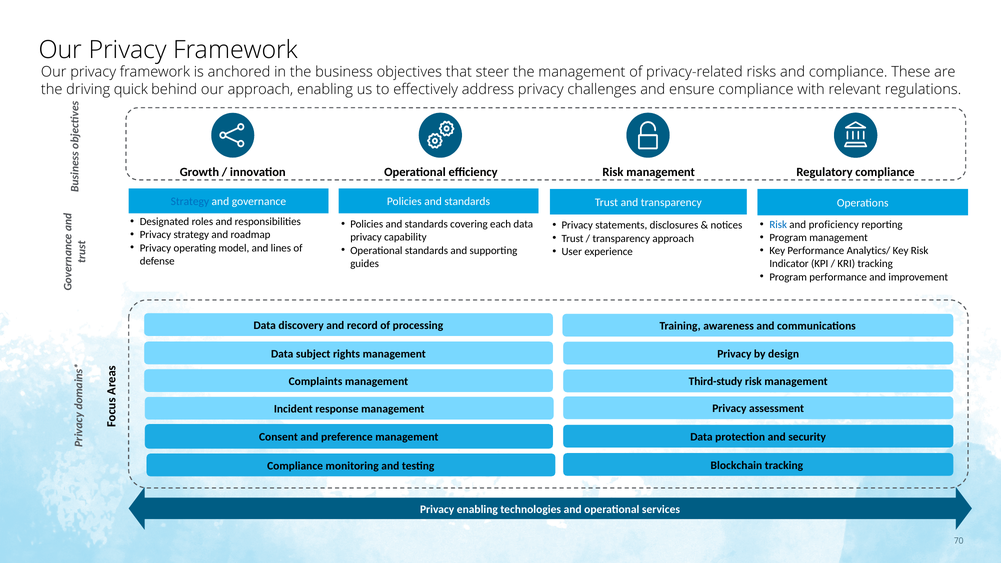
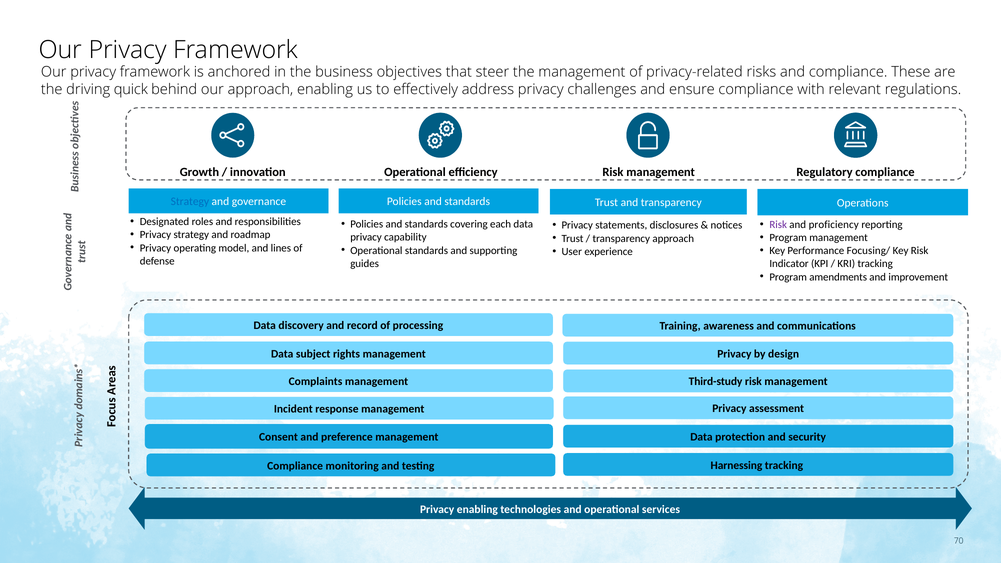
Risk at (778, 225) colour: blue -> purple
Analytics/: Analytics/ -> Focusing/
Program performance: performance -> amendments
Blockchain: Blockchain -> Harnessing
